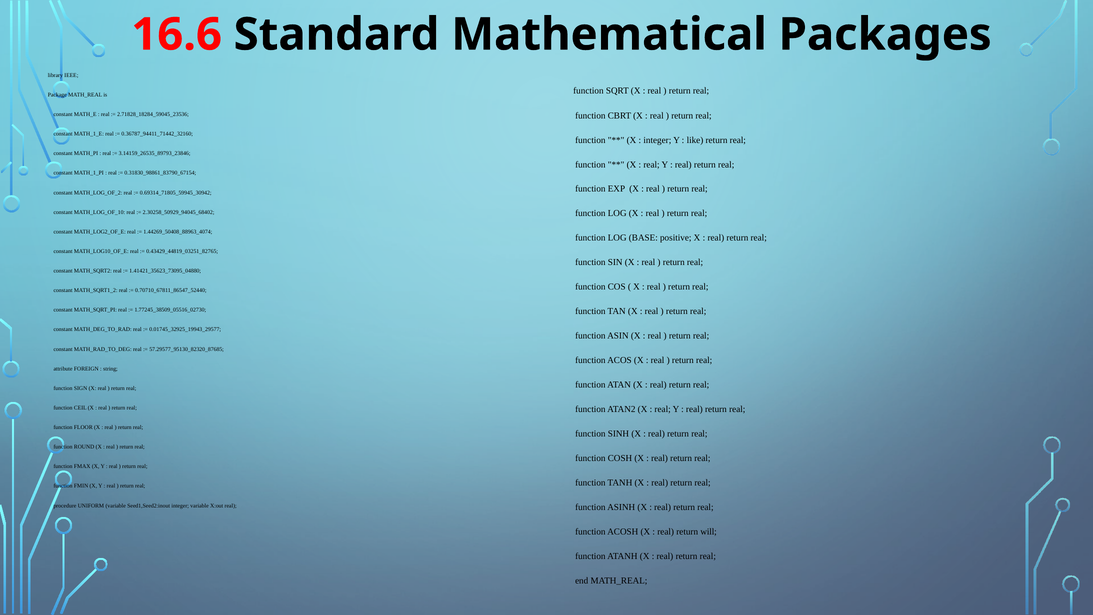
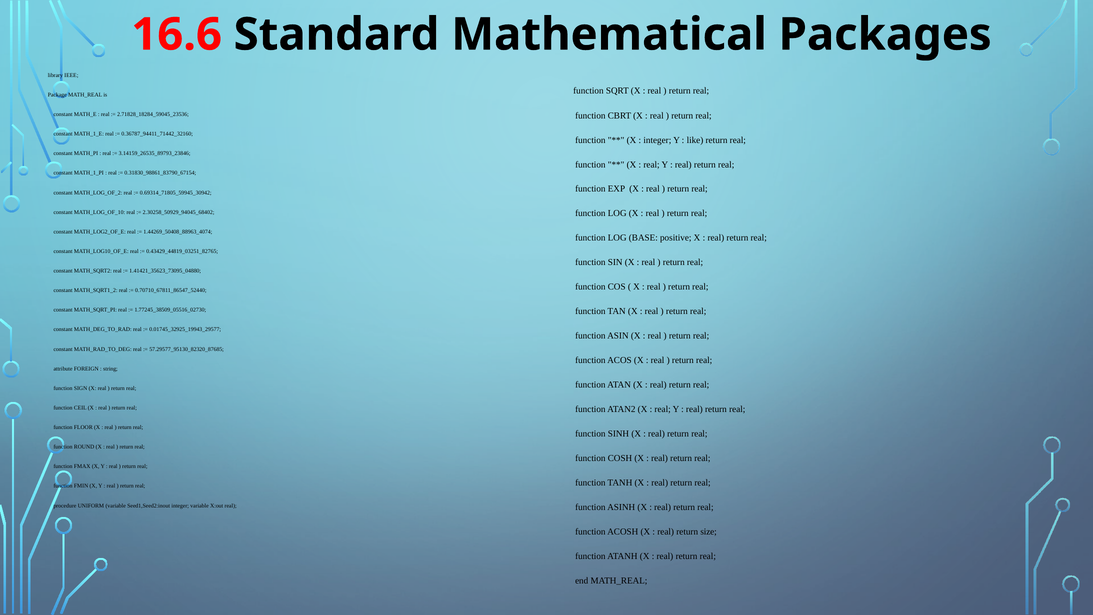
will: will -> size
